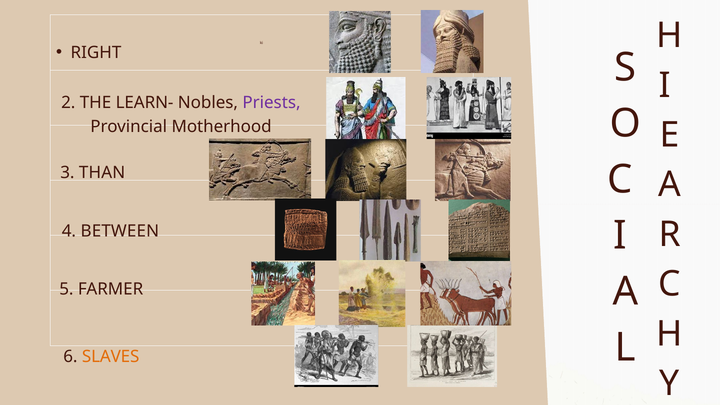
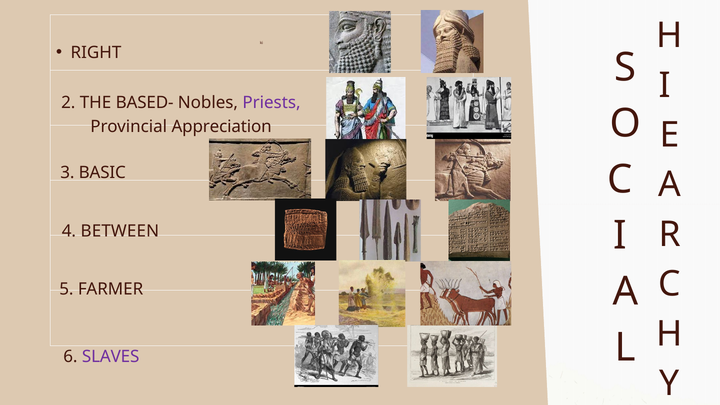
LEARN-: LEARN- -> BASED-
Motherhood: Motherhood -> Appreciation
THAN: THAN -> BASIC
SLAVES colour: orange -> purple
